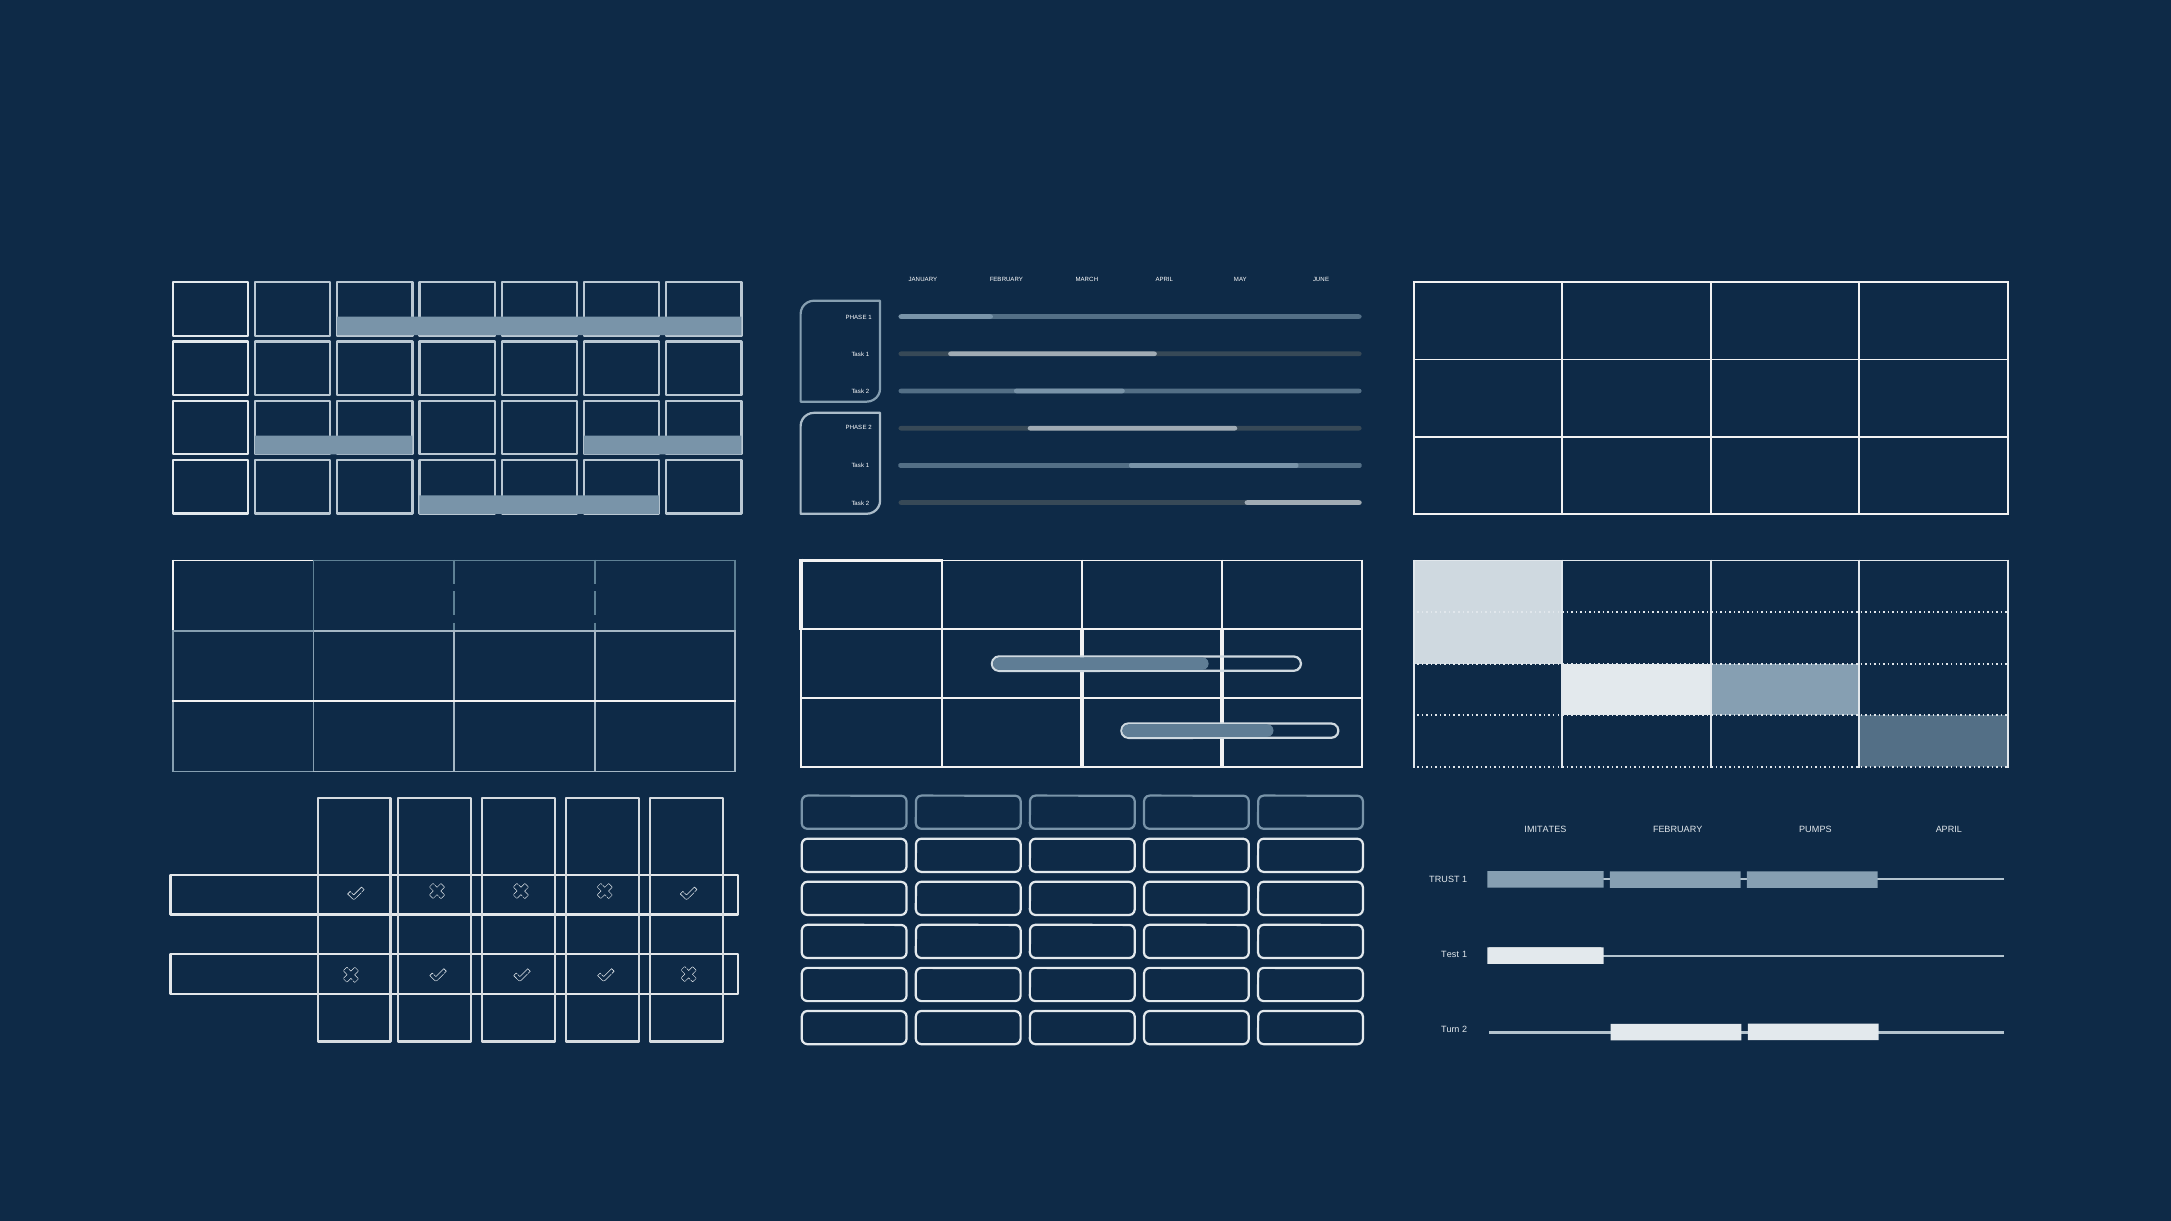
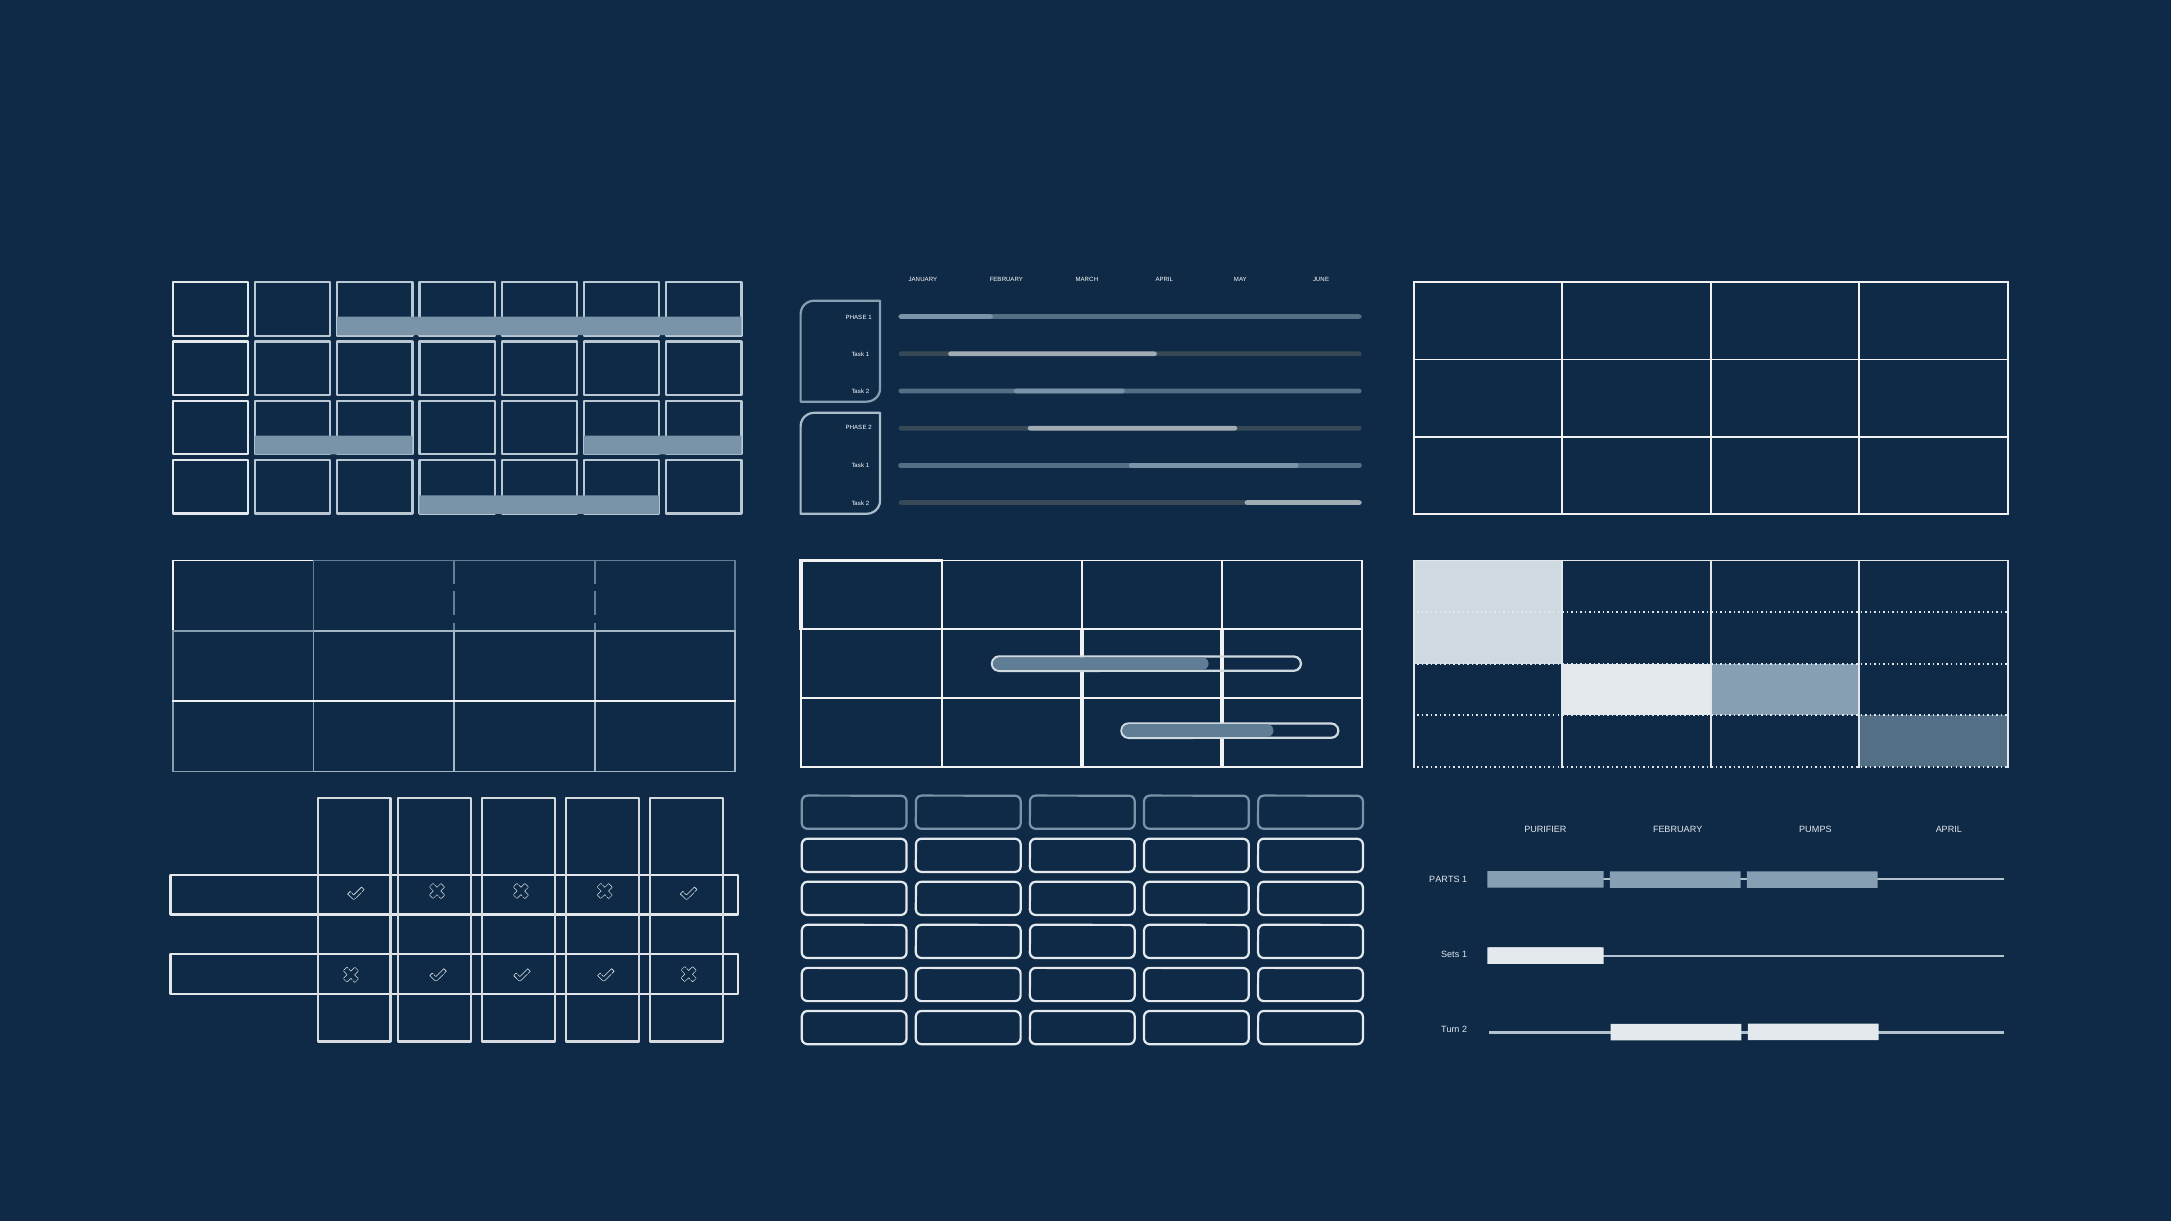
IMITATES: IMITATES -> PURIFIER
TRUST: TRUST -> PARTS
Test: Test -> Sets
